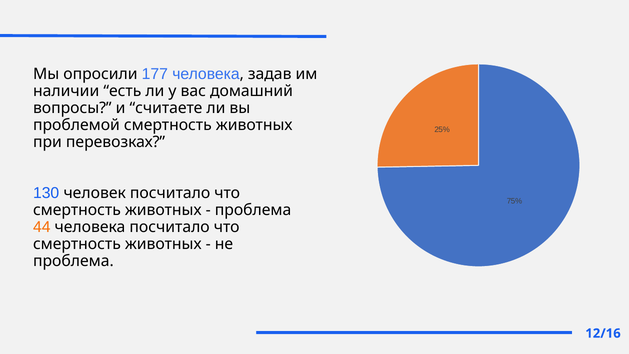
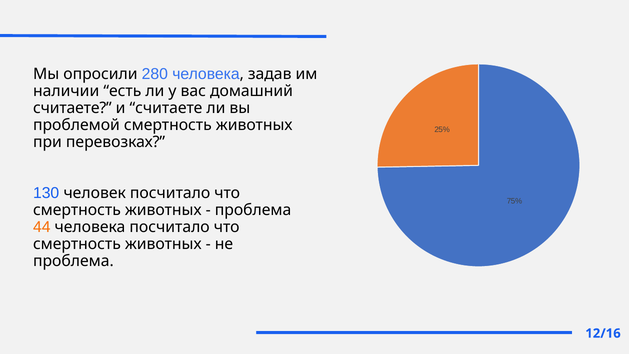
177: 177 -> 280
вопросы at (72, 108): вопросы -> считаете
